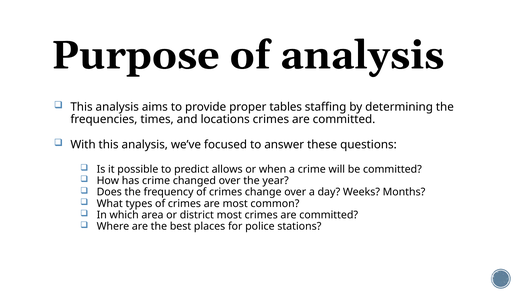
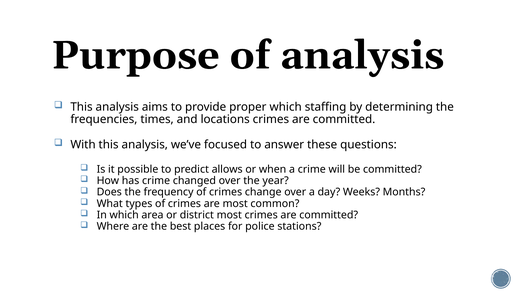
proper tables: tables -> which
